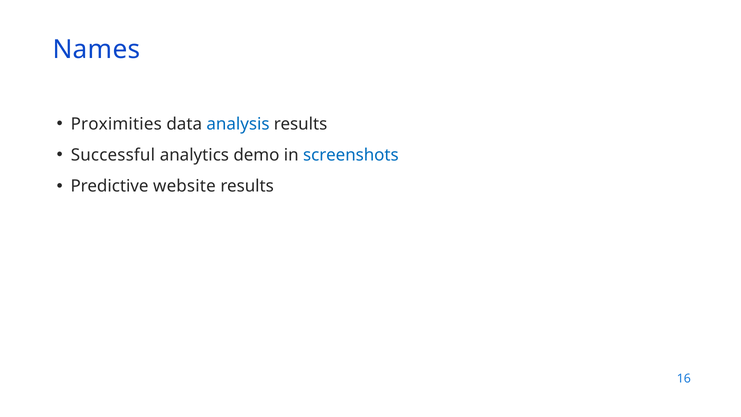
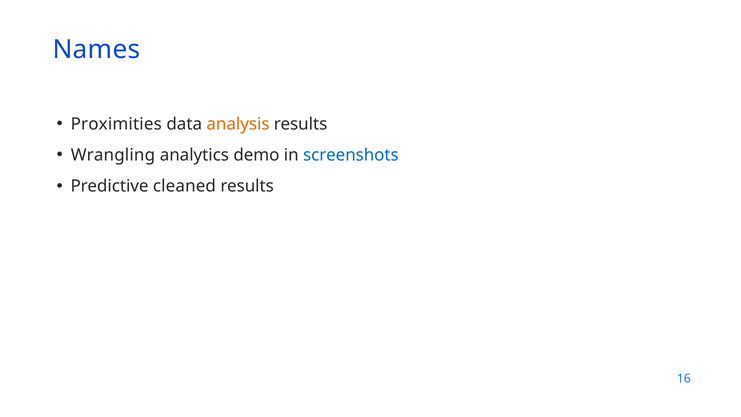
analysis colour: blue -> orange
Successful: Successful -> Wrangling
website: website -> cleaned
